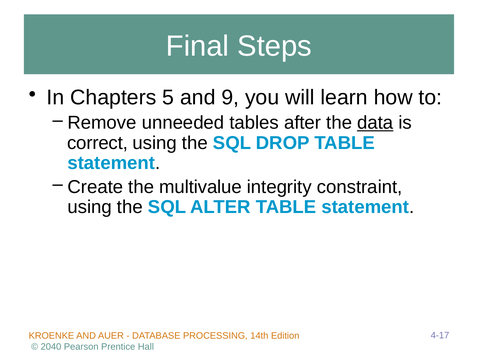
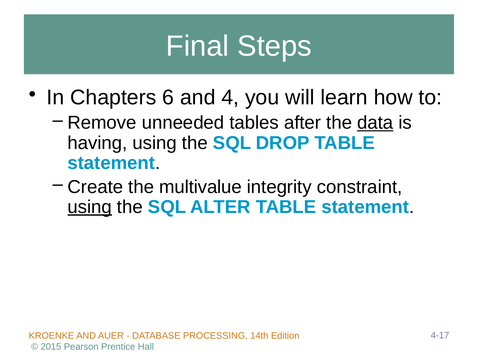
5: 5 -> 6
9: 9 -> 4
correct: correct -> having
using at (90, 207) underline: none -> present
2040: 2040 -> 2015
